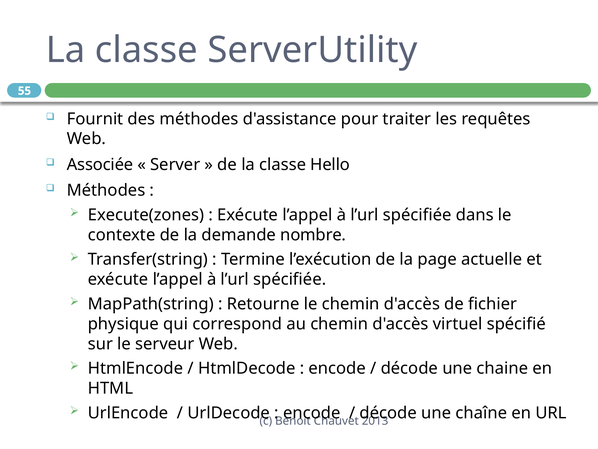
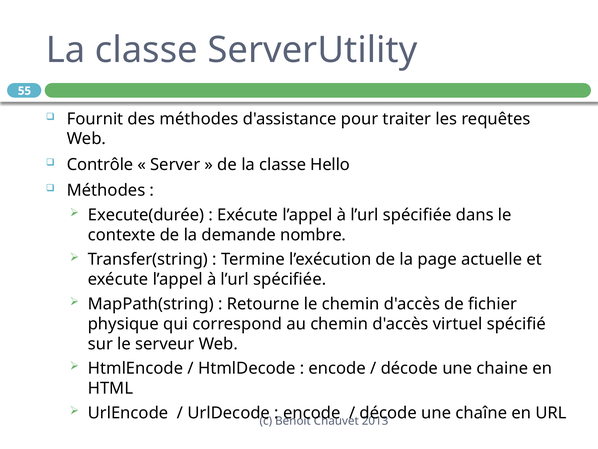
Associée: Associée -> Contrôle
Execute(zones: Execute(zones -> Execute(durée
